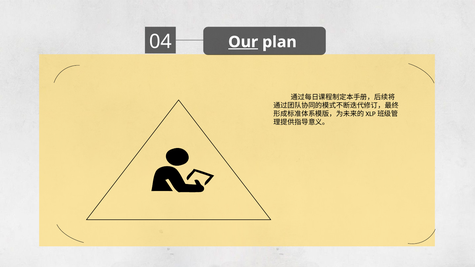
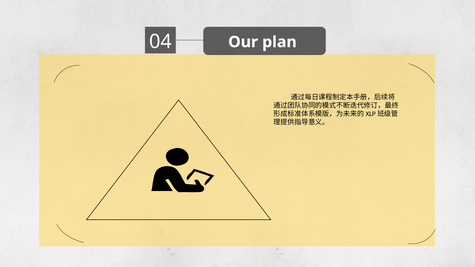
Our underline: present -> none
